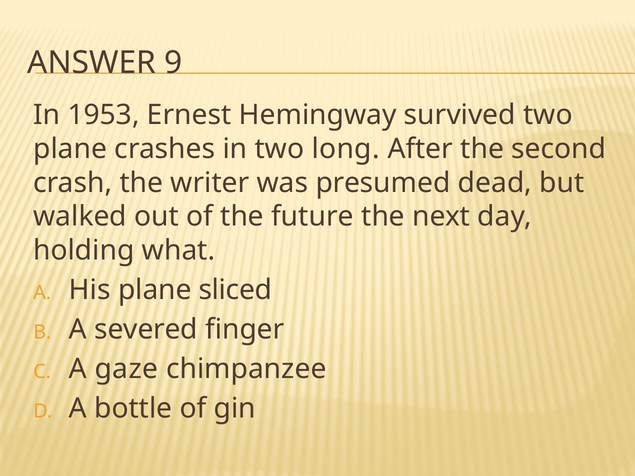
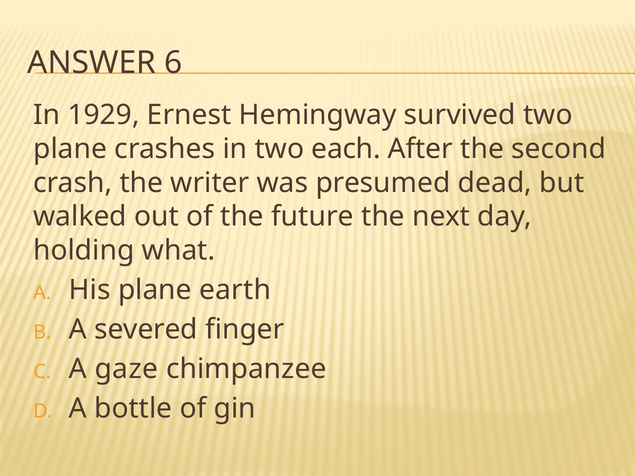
9: 9 -> 6
1953: 1953 -> 1929
long: long -> each
sliced: sliced -> earth
